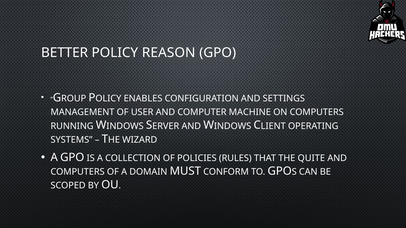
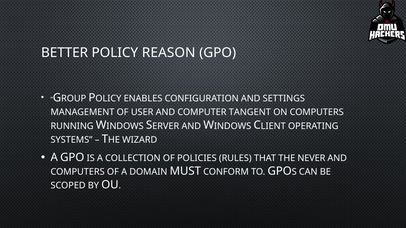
MACHINE: MACHINE -> TANGENT
QUITE: QUITE -> NEVER
